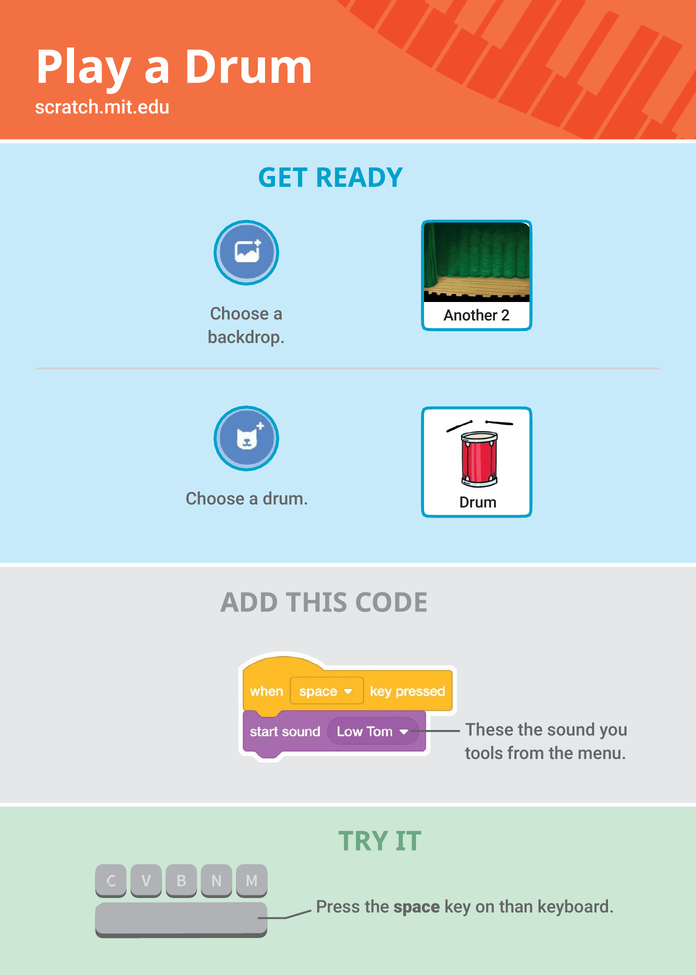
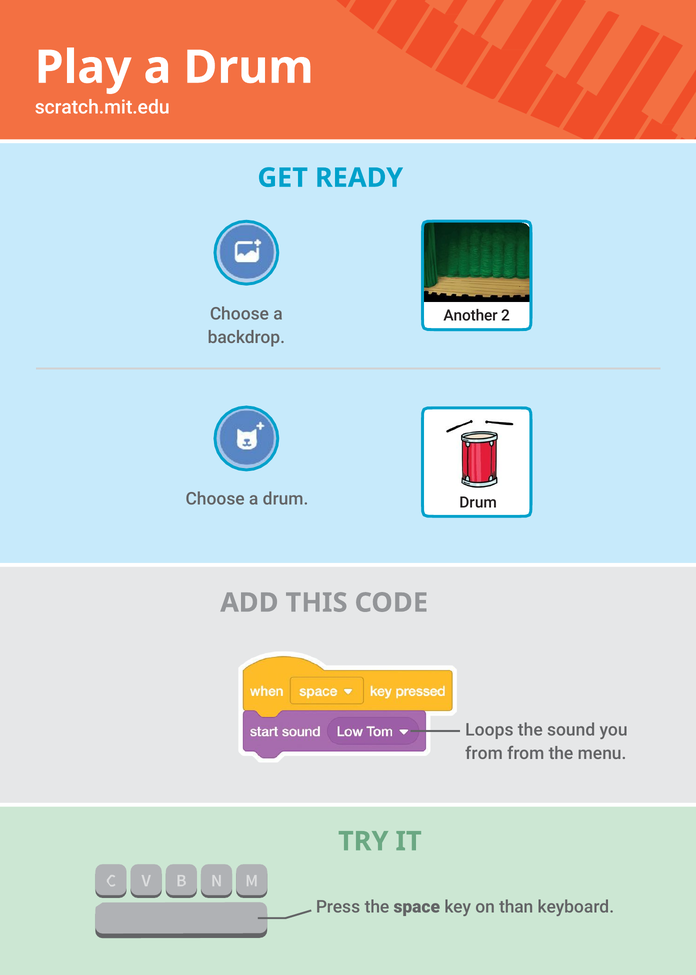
These: These -> Loops
tools at (484, 753): tools -> from
